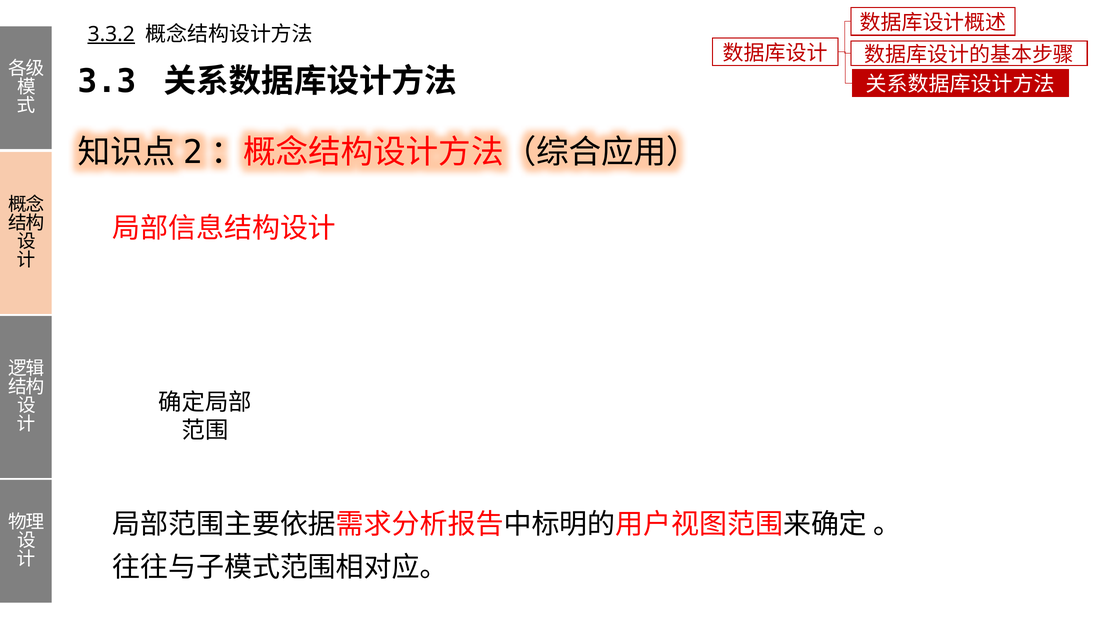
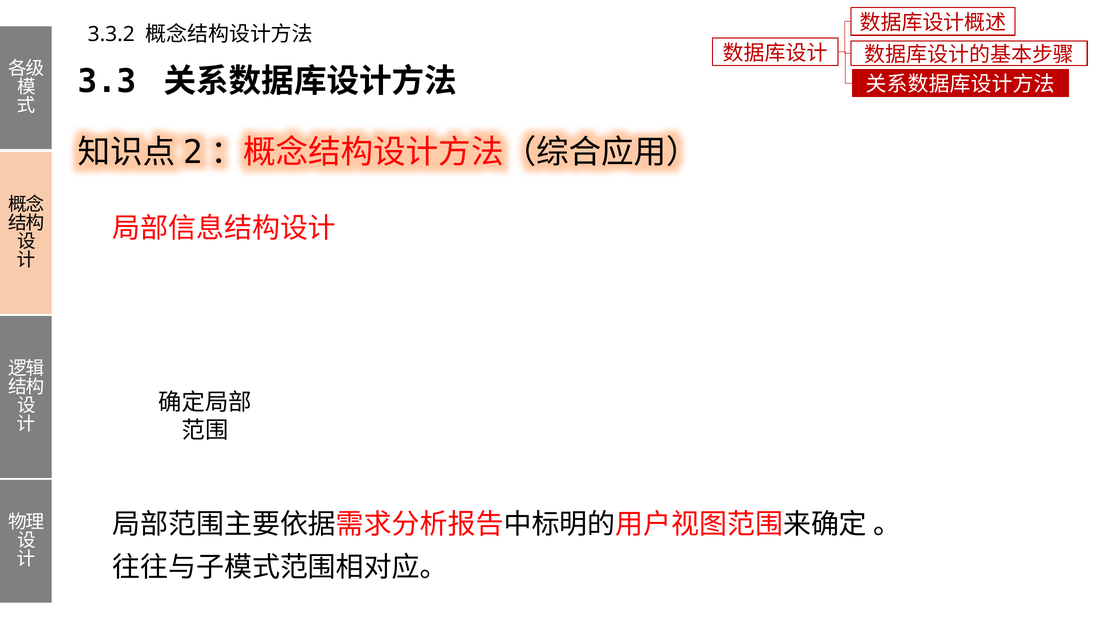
3.3.2 underline: present -> none
